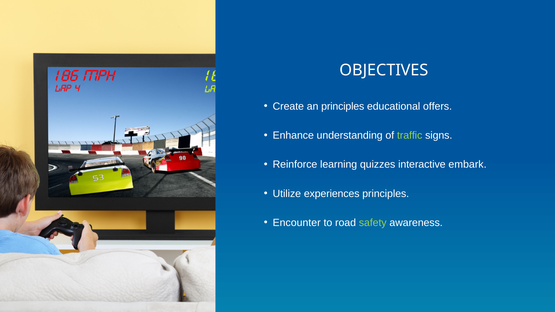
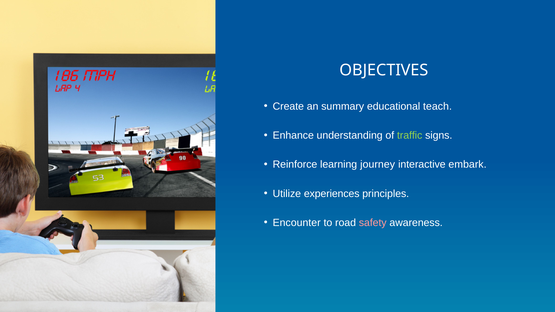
an principles: principles -> summary
offers: offers -> teach
quizzes: quizzes -> journey
safety colour: light green -> pink
